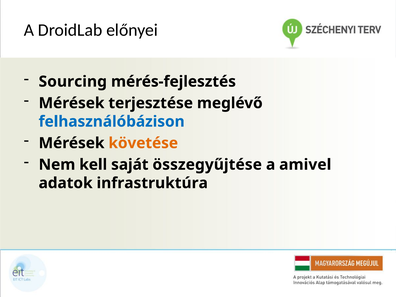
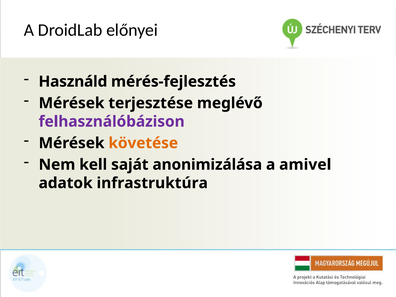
Sourcing: Sourcing -> Használd
felhasználóbázison colour: blue -> purple
összegyűjtése: összegyűjtése -> anonimizálása
